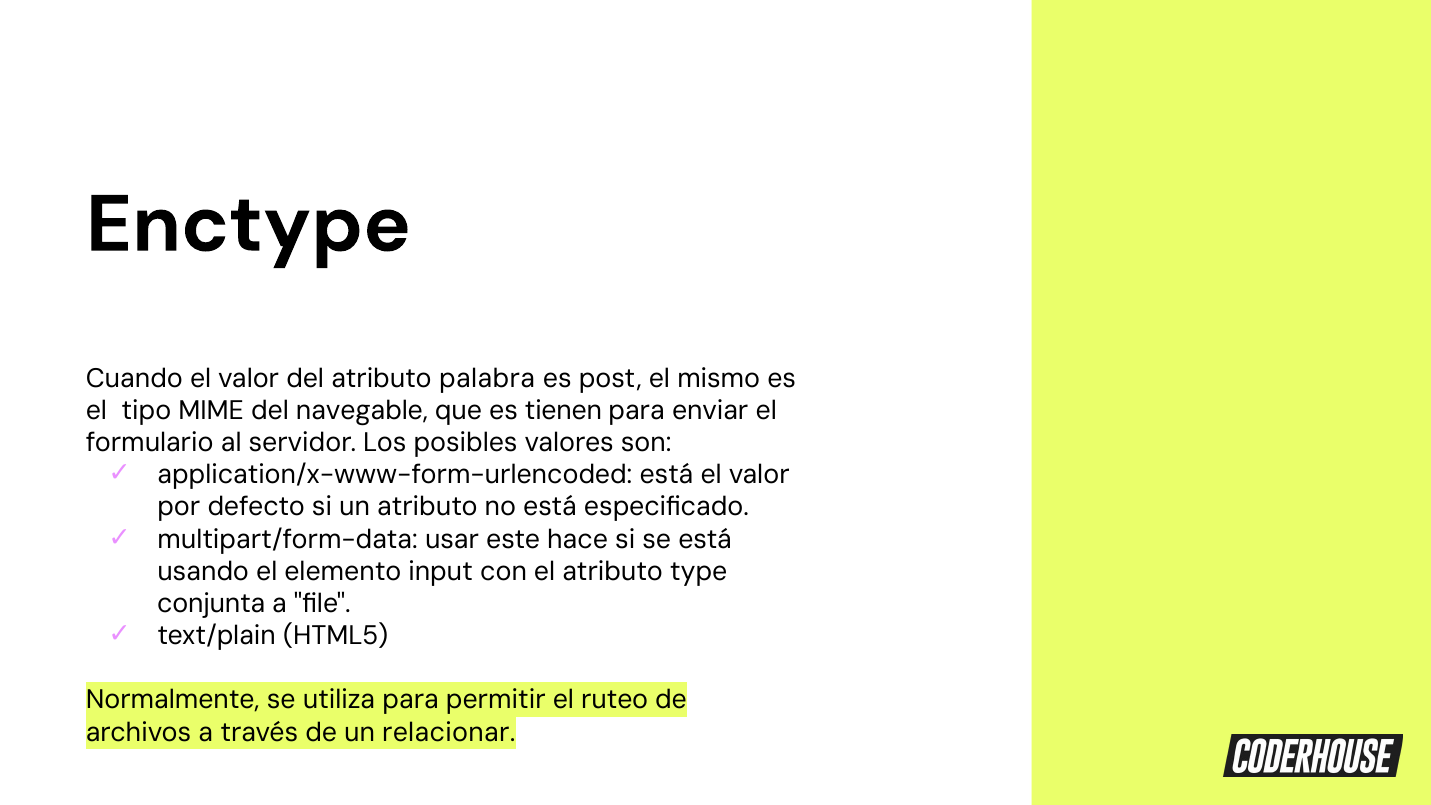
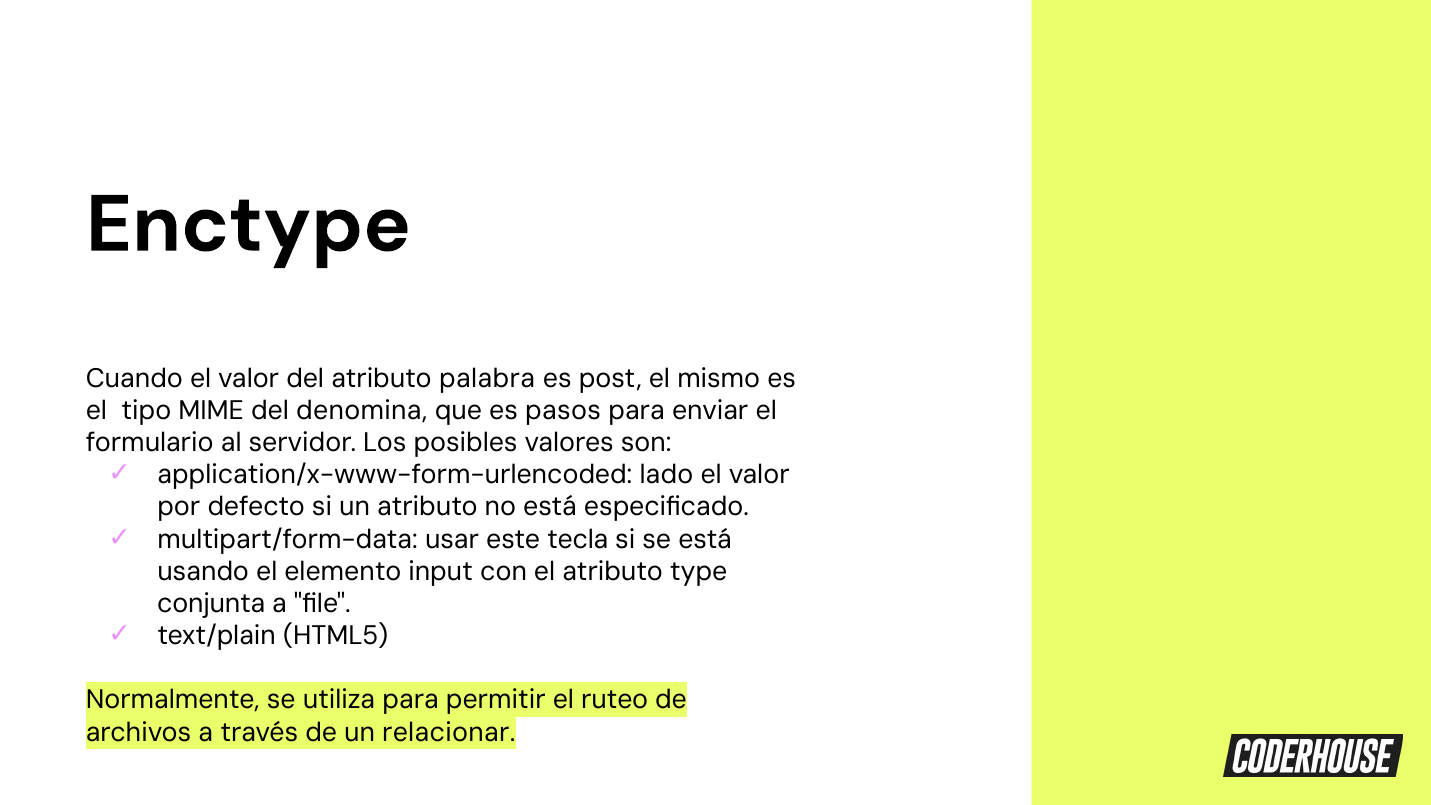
navegable: navegable -> denomina
tienen: tienen -> pasos
application/x-www-form-urlencoded está: está -> lado
hace: hace -> tecla
